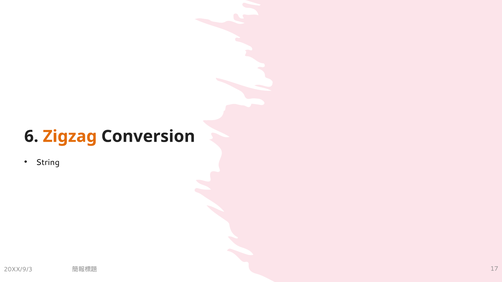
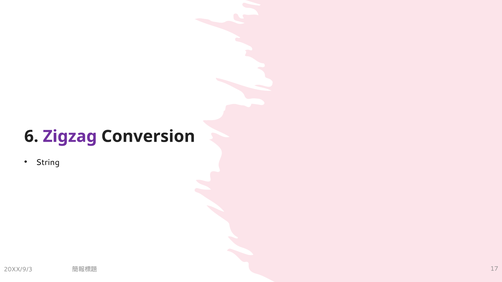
Zigzag colour: orange -> purple
